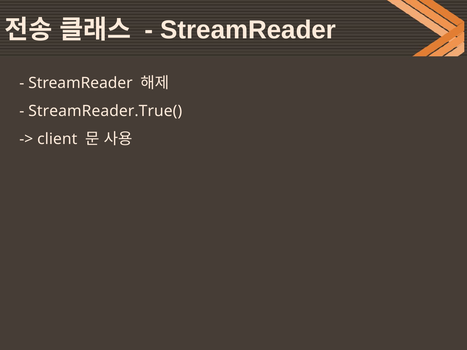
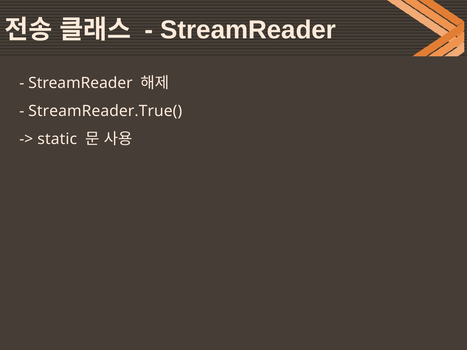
client: client -> static
